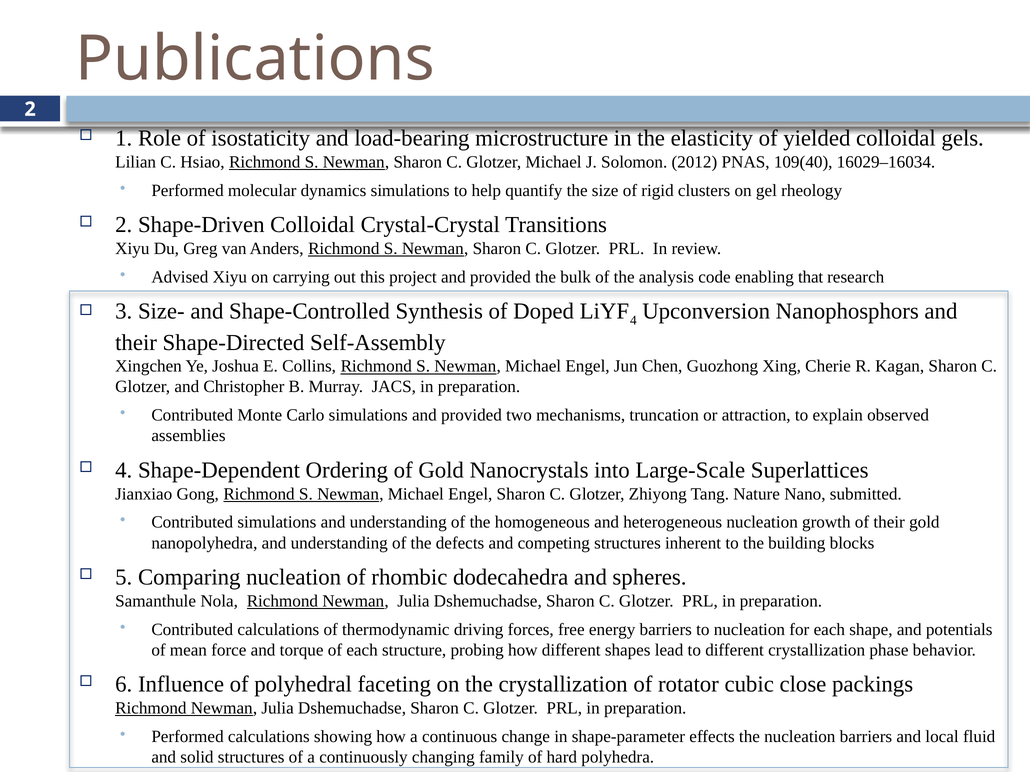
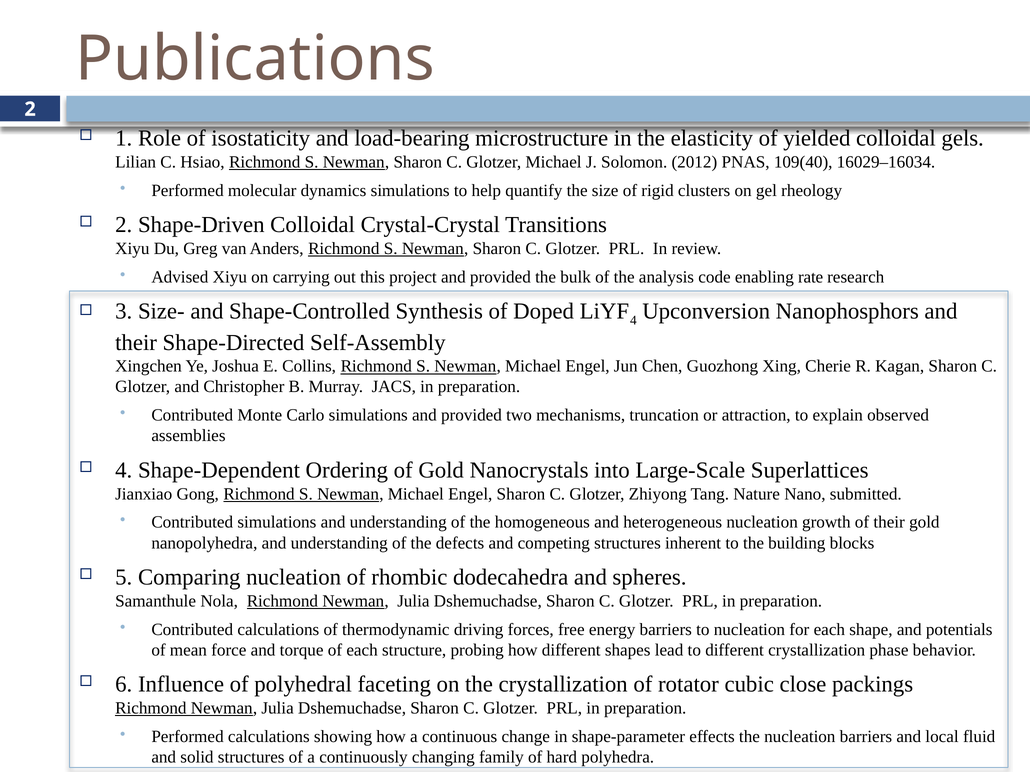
that: that -> rate
